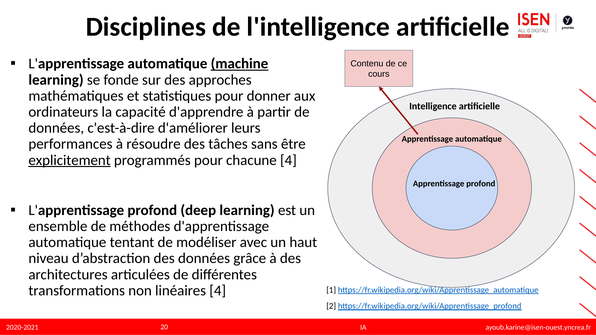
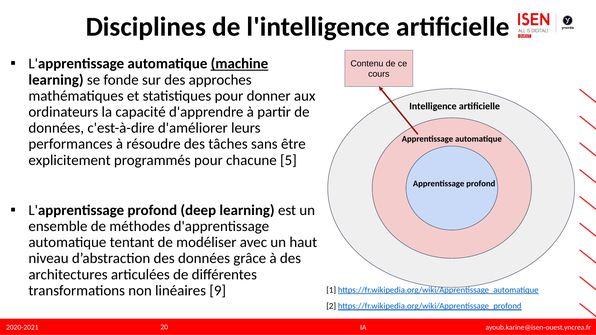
explicitement underline: present -> none
chacune 4: 4 -> 5
linéaires 4: 4 -> 9
